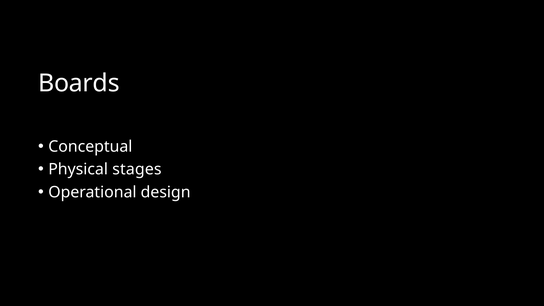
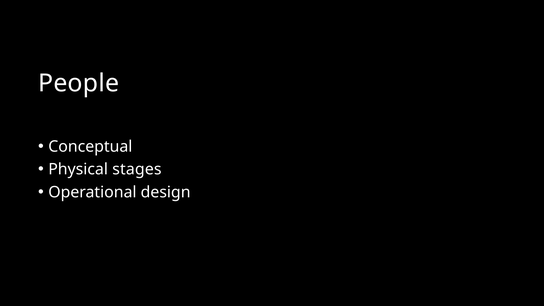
Boards: Boards -> People
